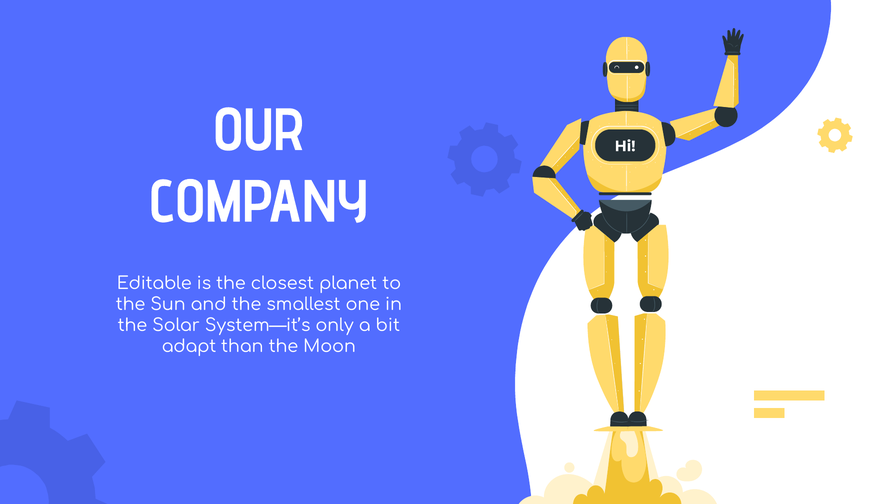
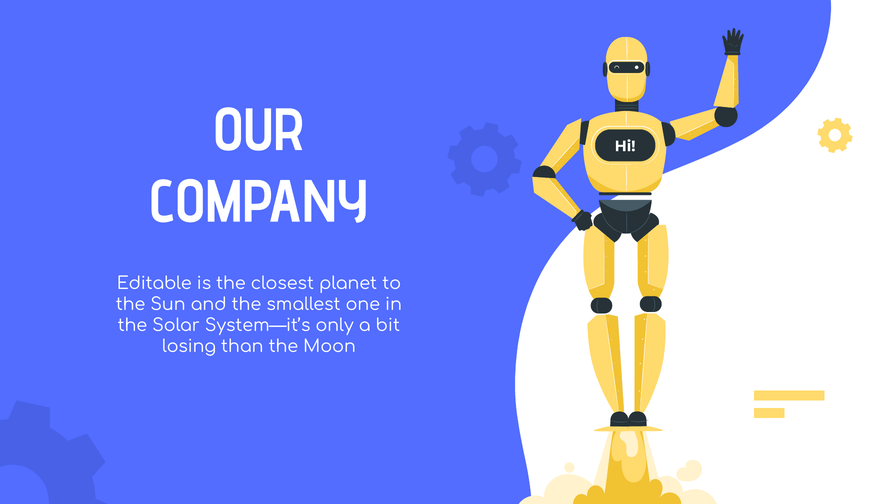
adapt: adapt -> losing
